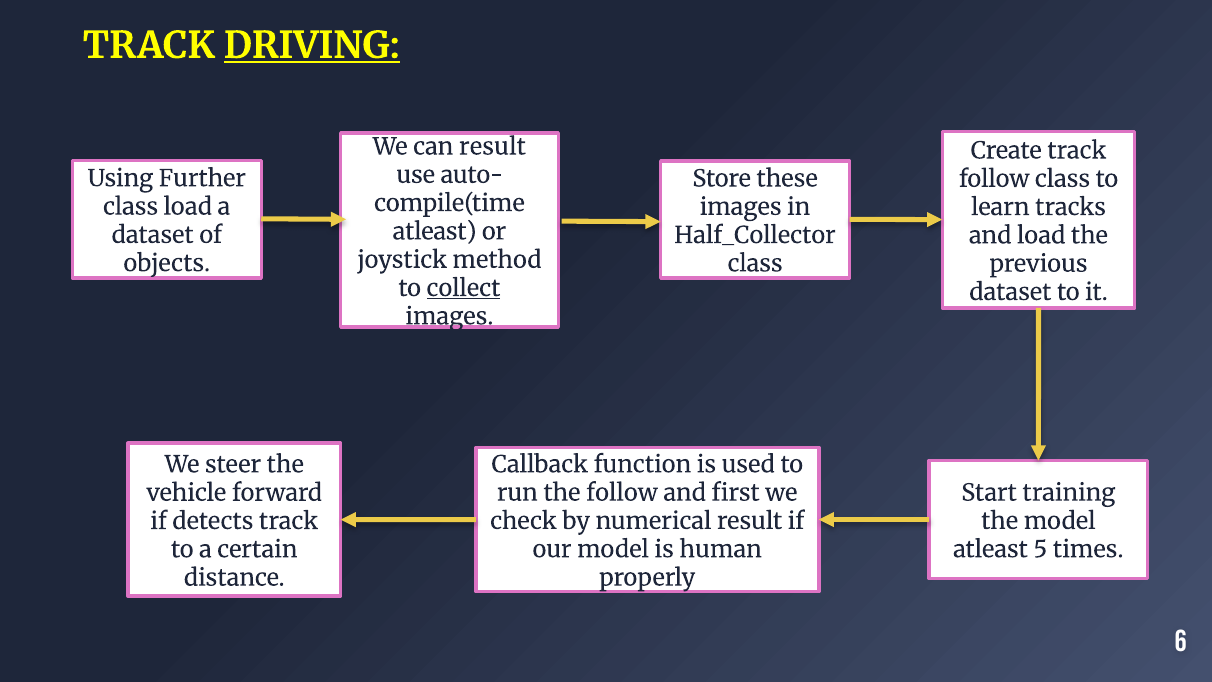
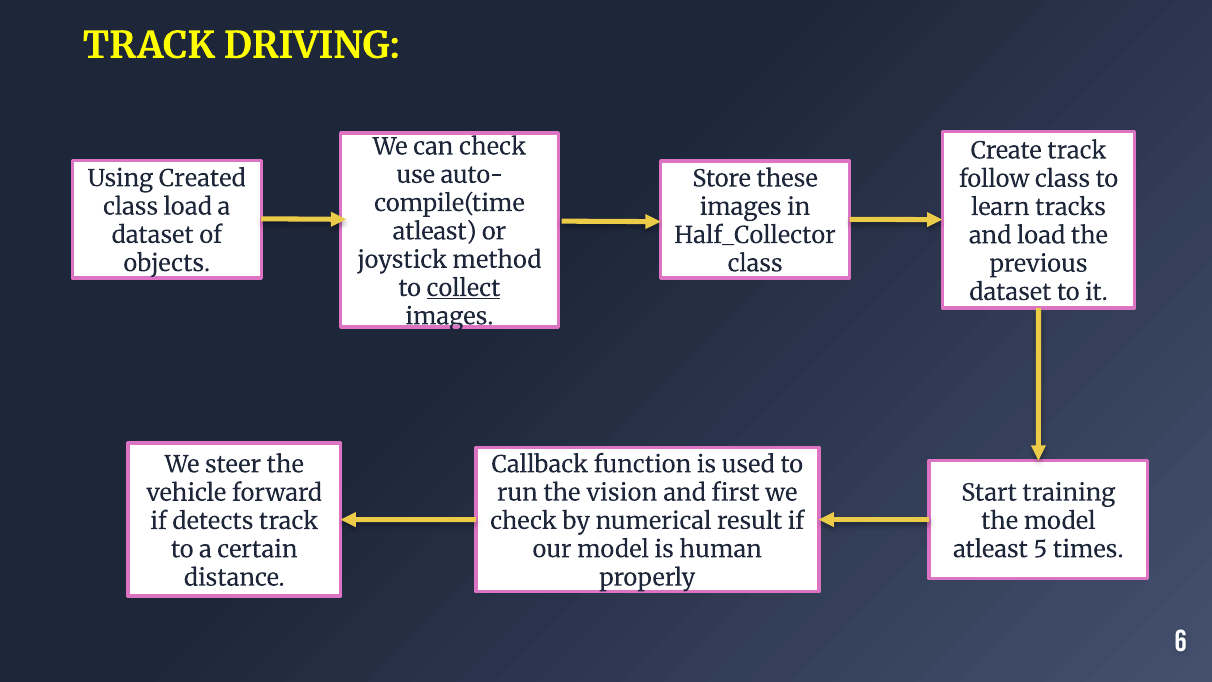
DRIVING underline: present -> none
can result: result -> check
Further: Further -> Created
the follow: follow -> vision
